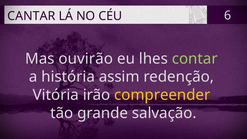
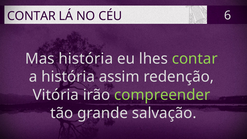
CANTAR at (31, 16): CANTAR -> CONTAR
Mas ouvirão: ouvirão -> história
compreender colour: yellow -> light green
